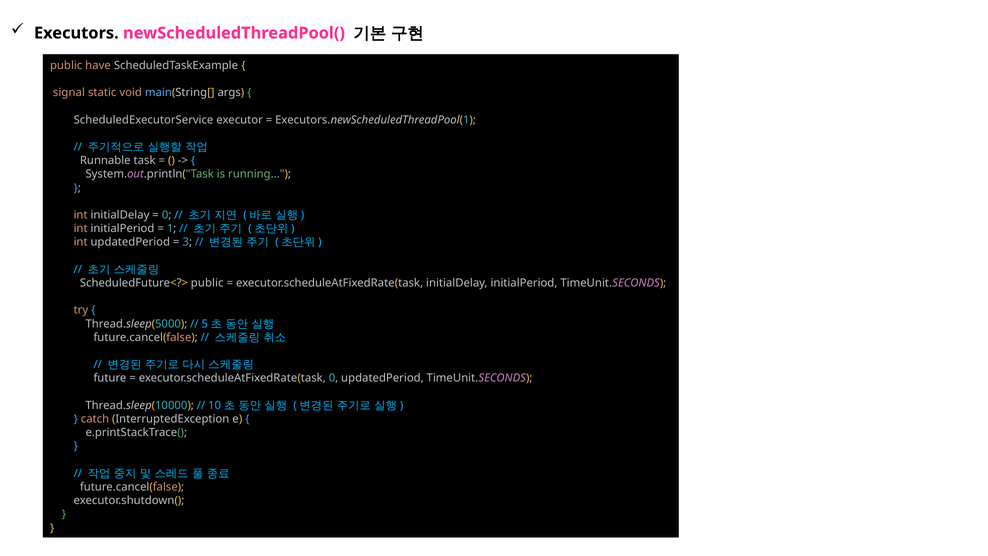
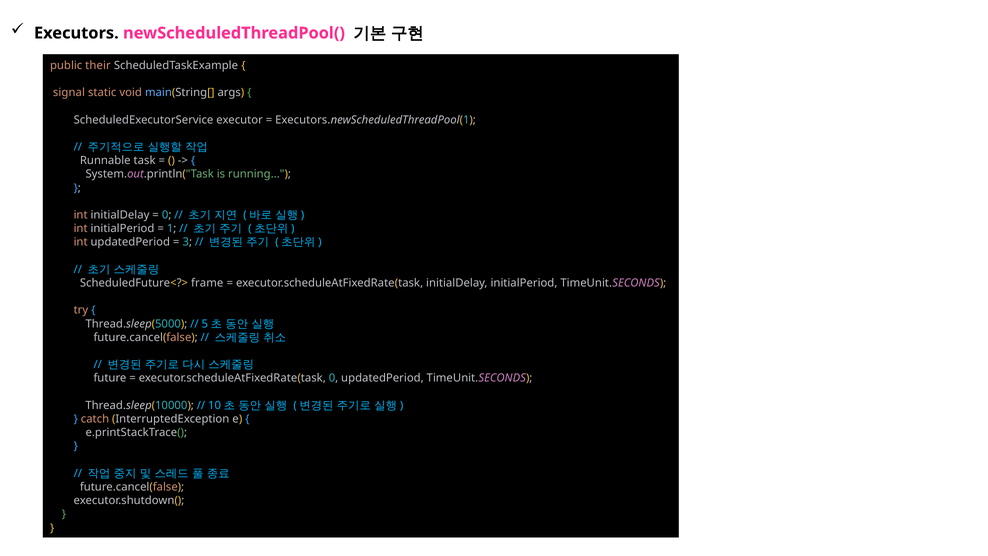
have: have -> their
ScheduledFuture<?> public: public -> frame
